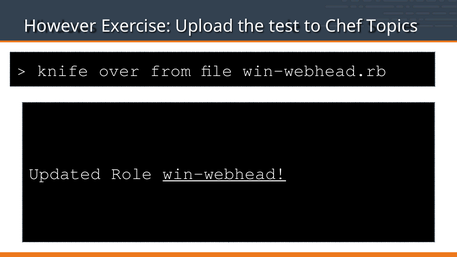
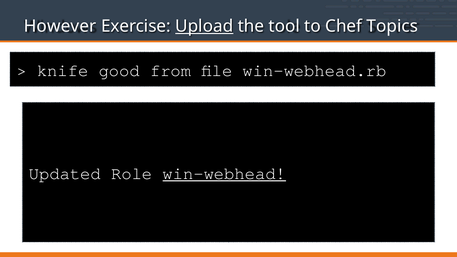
Upload underline: none -> present
test: test -> tool
over: over -> good
